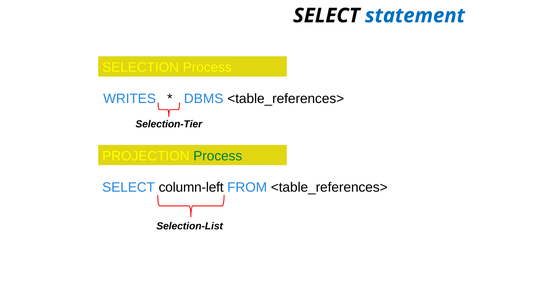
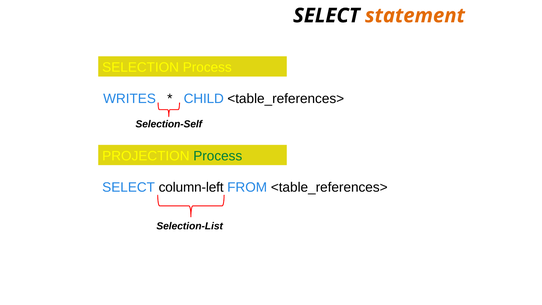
statement colour: blue -> orange
DBMS: DBMS -> CHILD
Selection-Tier: Selection-Tier -> Selection-Self
